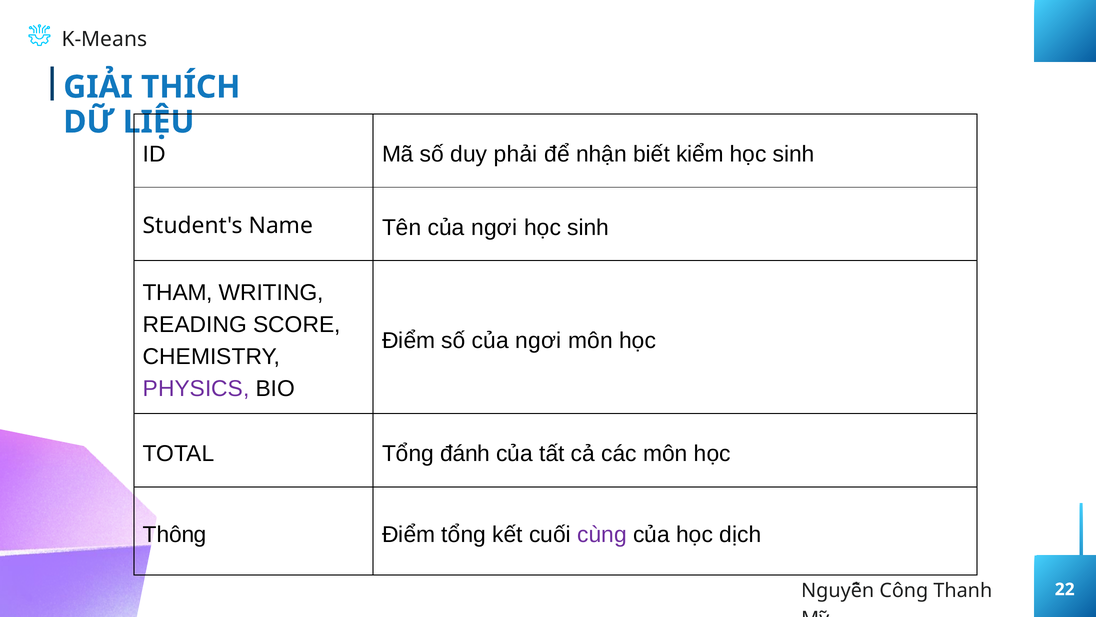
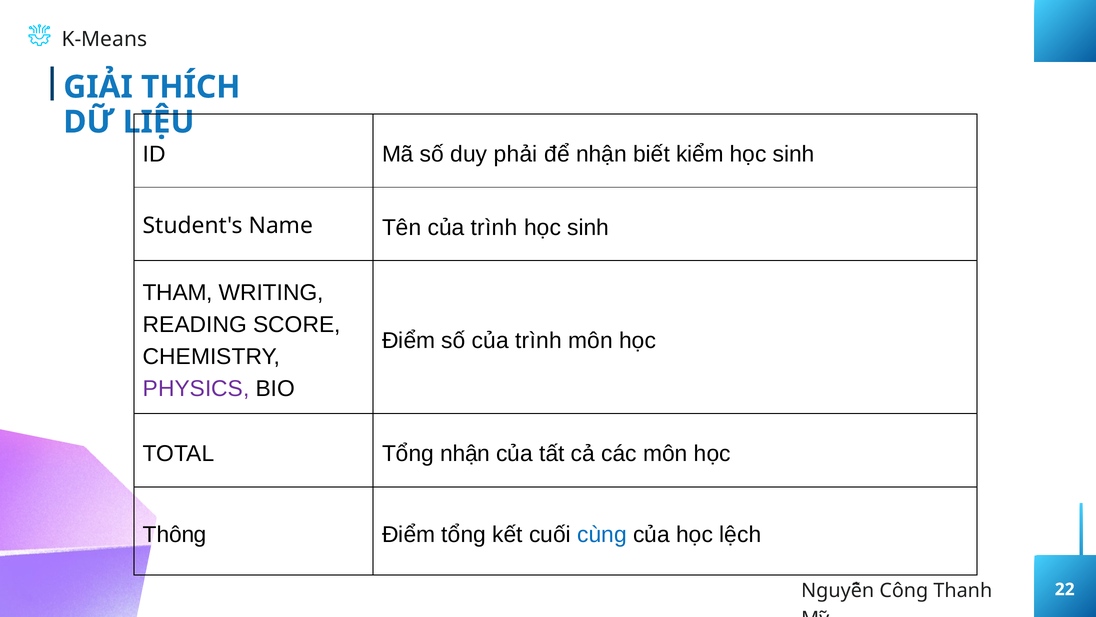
Tên của ngơi: ngơi -> trình
số của ngơi: ngơi -> trình
Tổng đánh: đánh -> nhận
cùng colour: purple -> blue
dịch: dịch -> lệch
